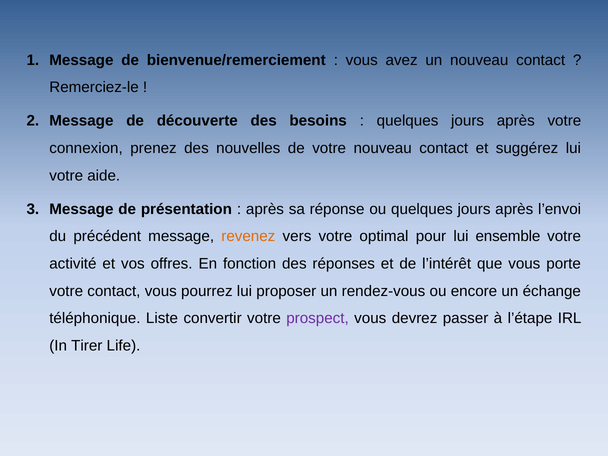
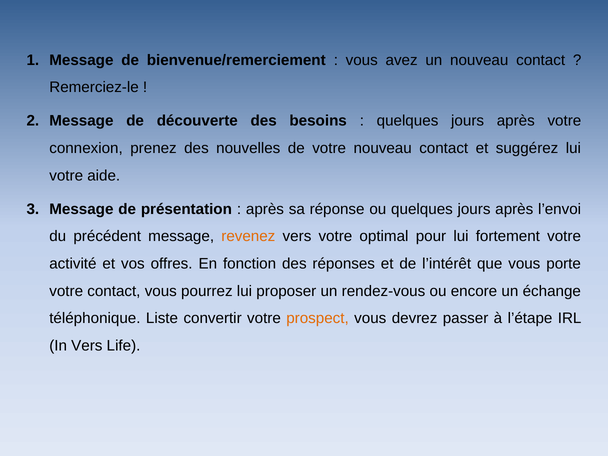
ensemble: ensemble -> fortement
prospect colour: purple -> orange
In Tirer: Tirer -> Vers
